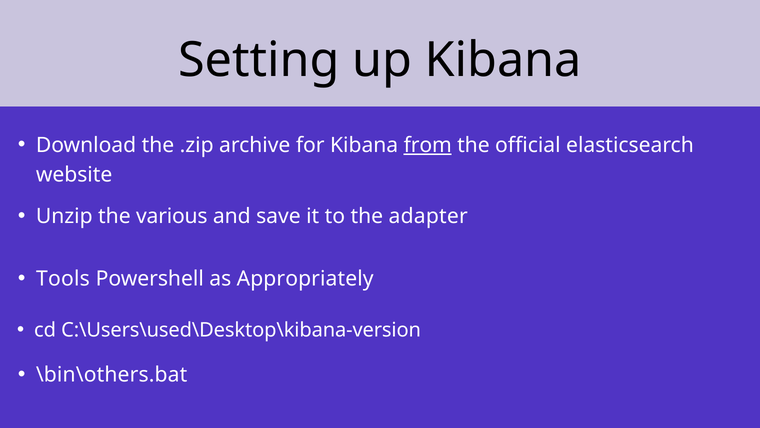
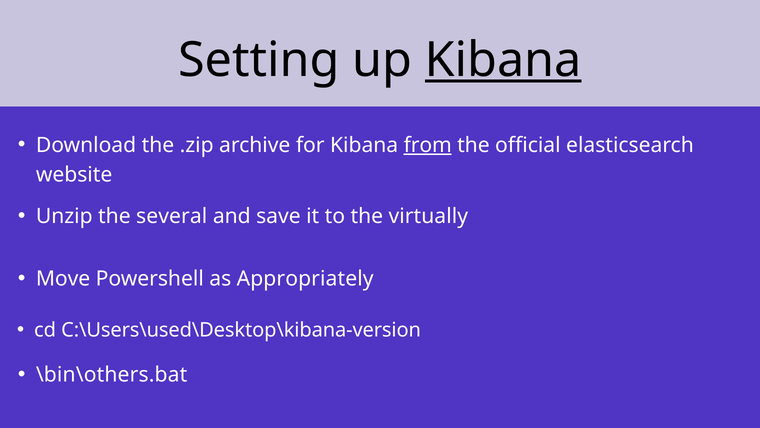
Kibana at (503, 60) underline: none -> present
various: various -> several
adapter: adapter -> virtually
Tools: Tools -> Move
